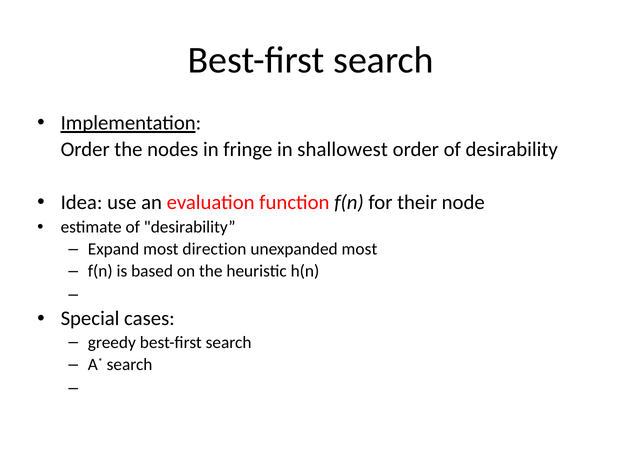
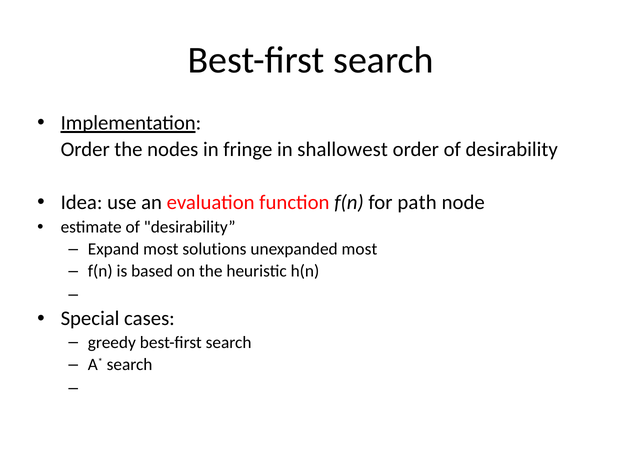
their: their -> path
direction: direction -> solutions
